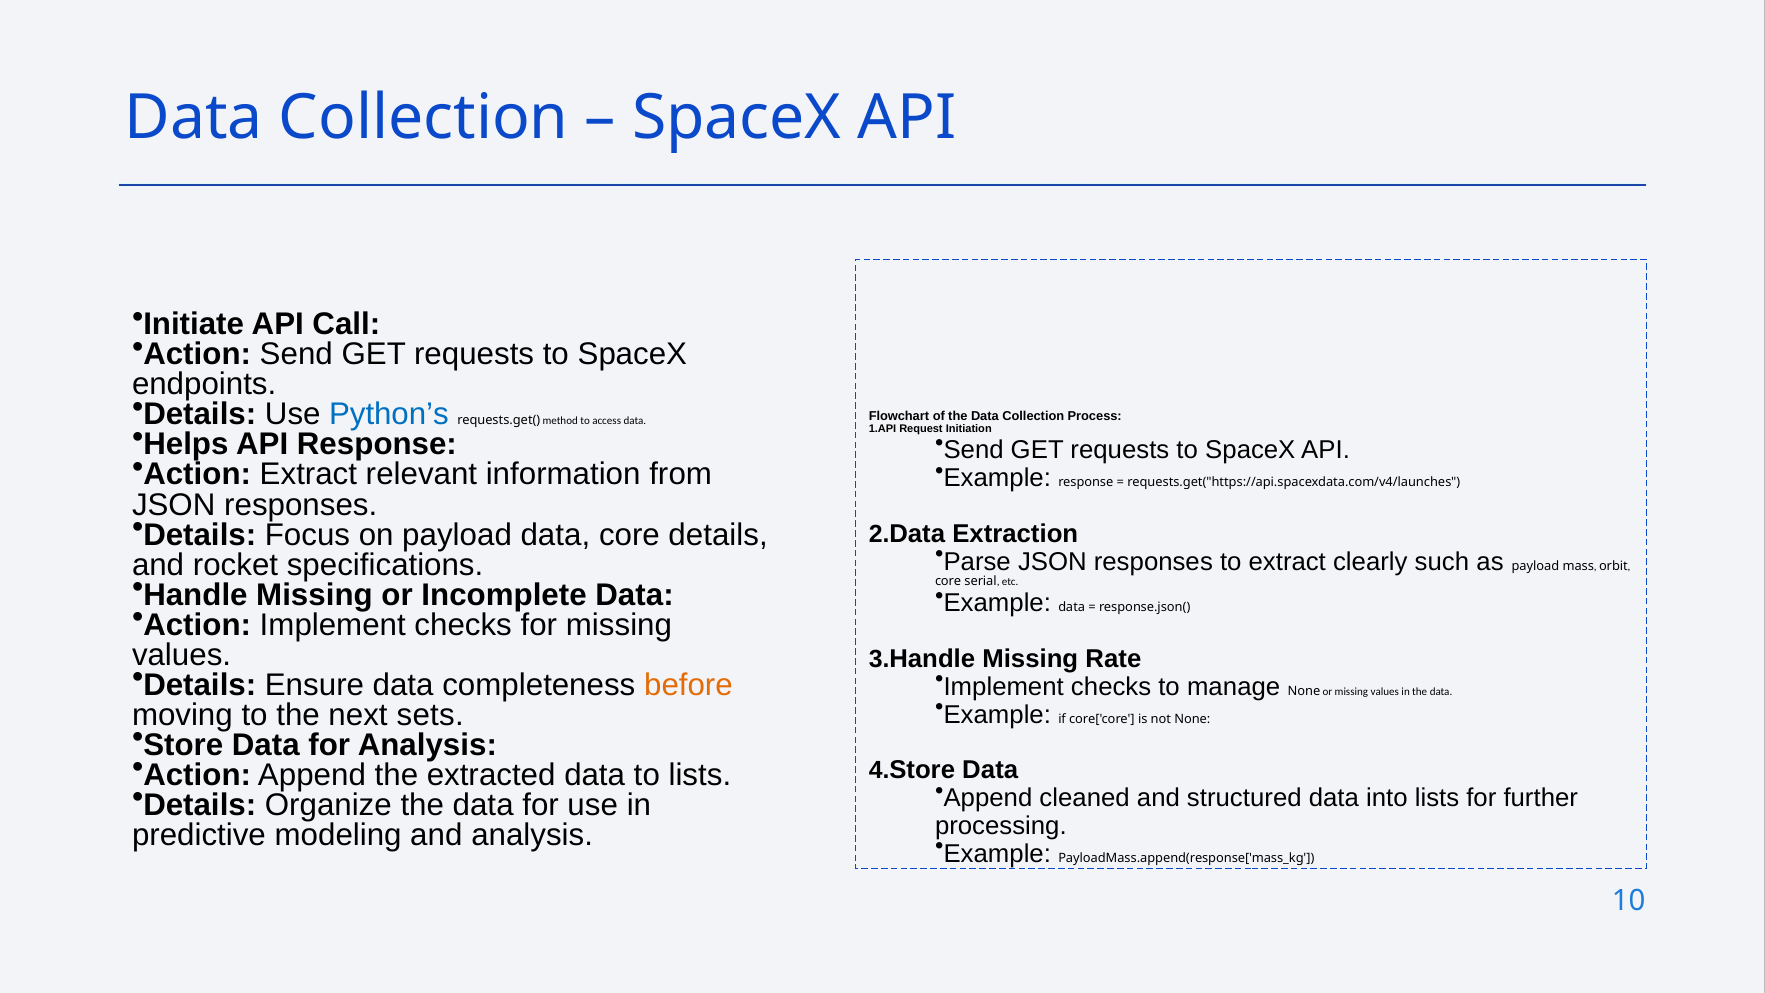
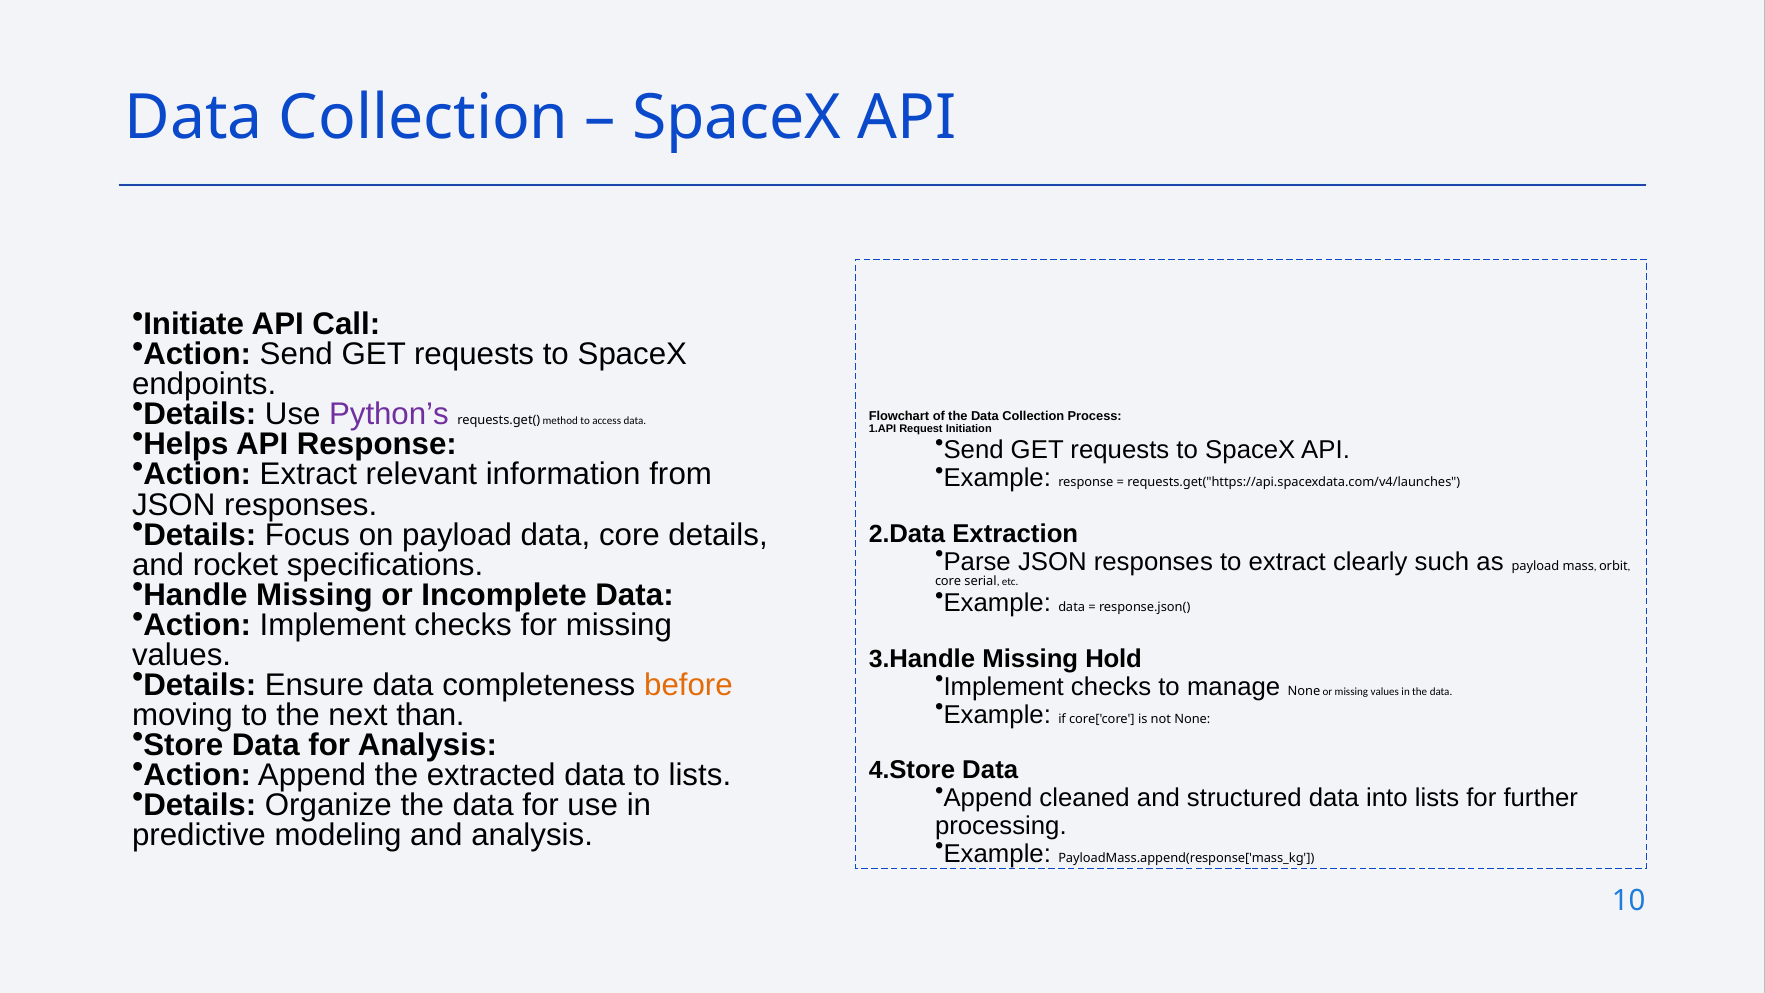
Python’s colour: blue -> purple
Rate: Rate -> Hold
sets: sets -> than
